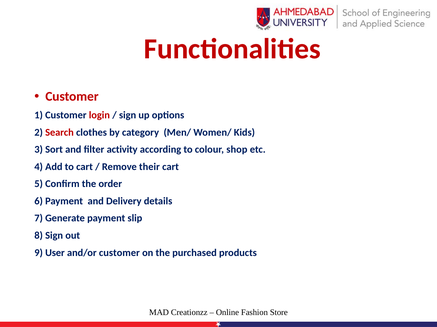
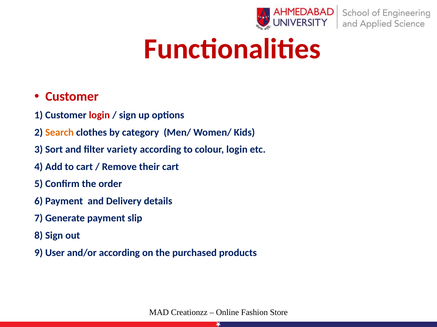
Search colour: red -> orange
activity: activity -> variety
colour shop: shop -> login
and/or customer: customer -> according
